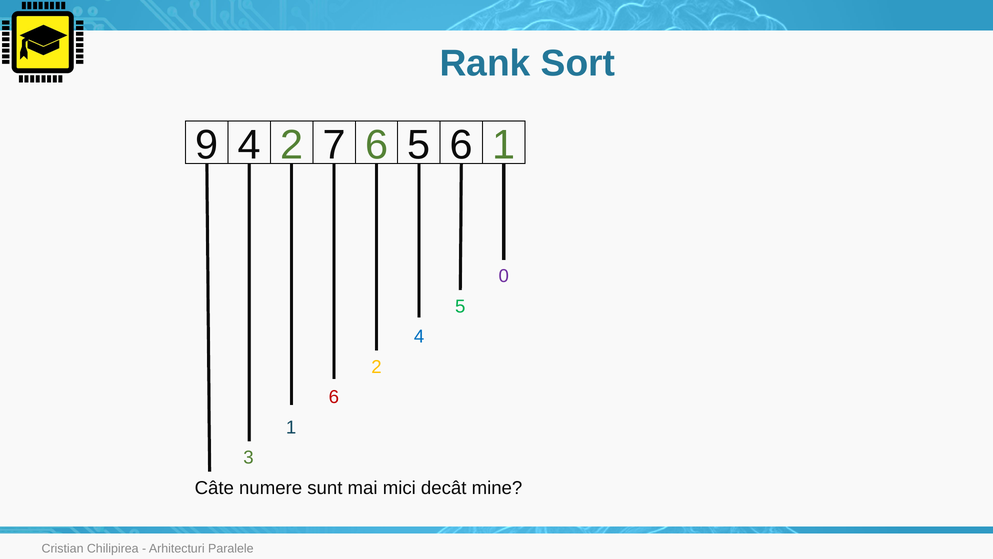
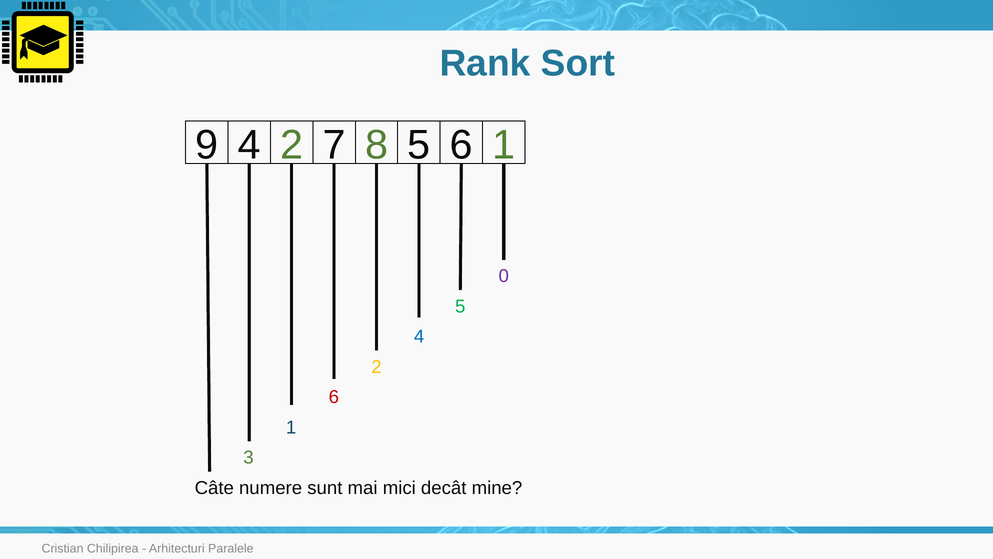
7 6: 6 -> 8
